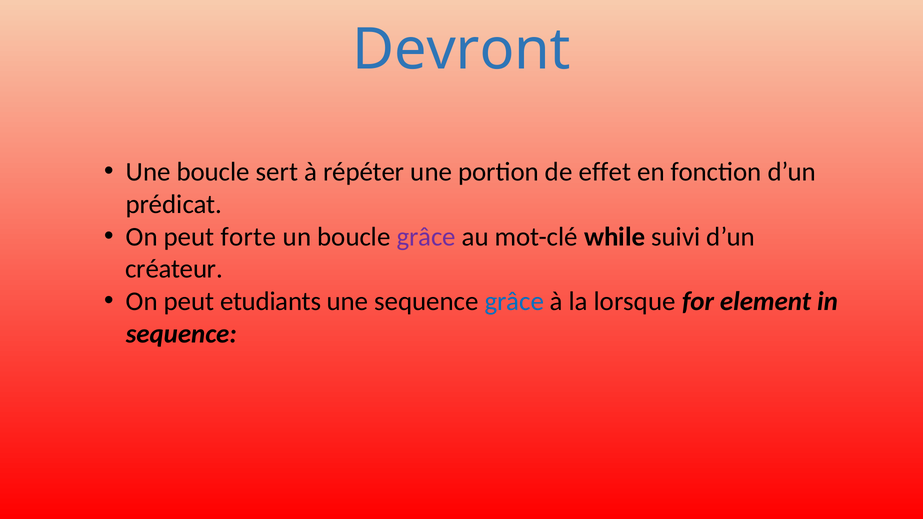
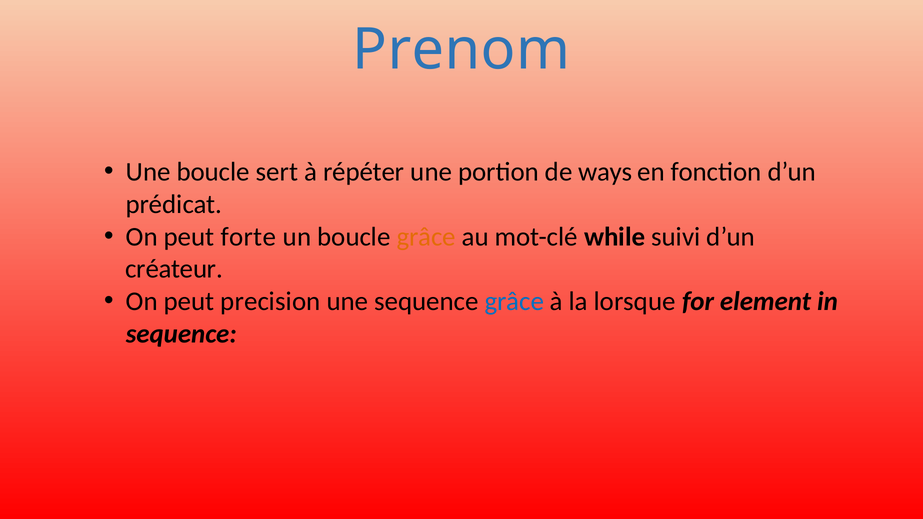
Devront: Devront -> Prenom
effet: effet -> ways
grâce at (426, 237) colour: purple -> orange
etudiants: etudiants -> precision
